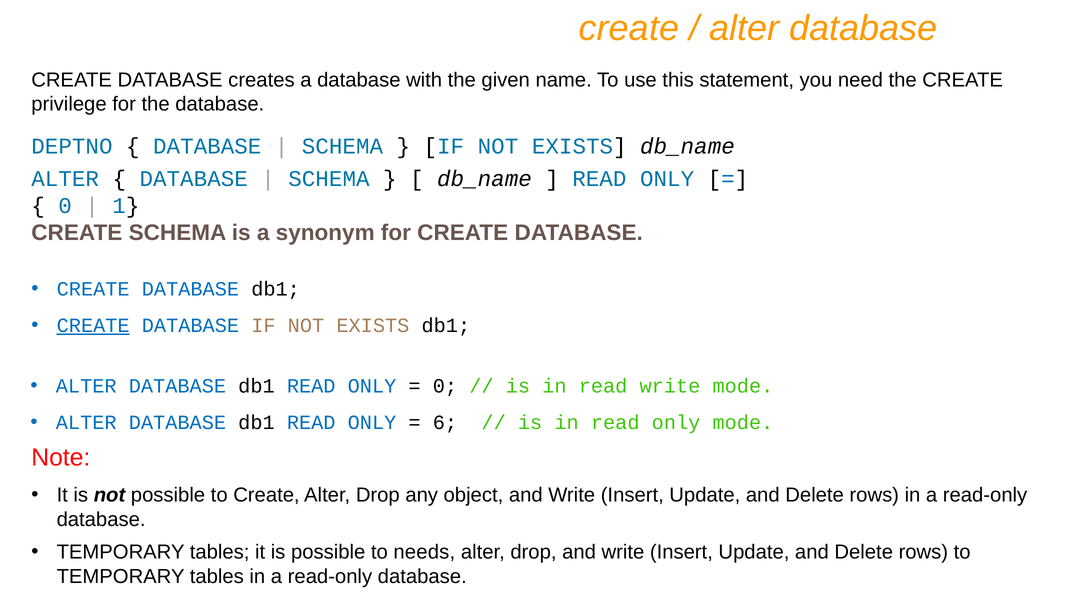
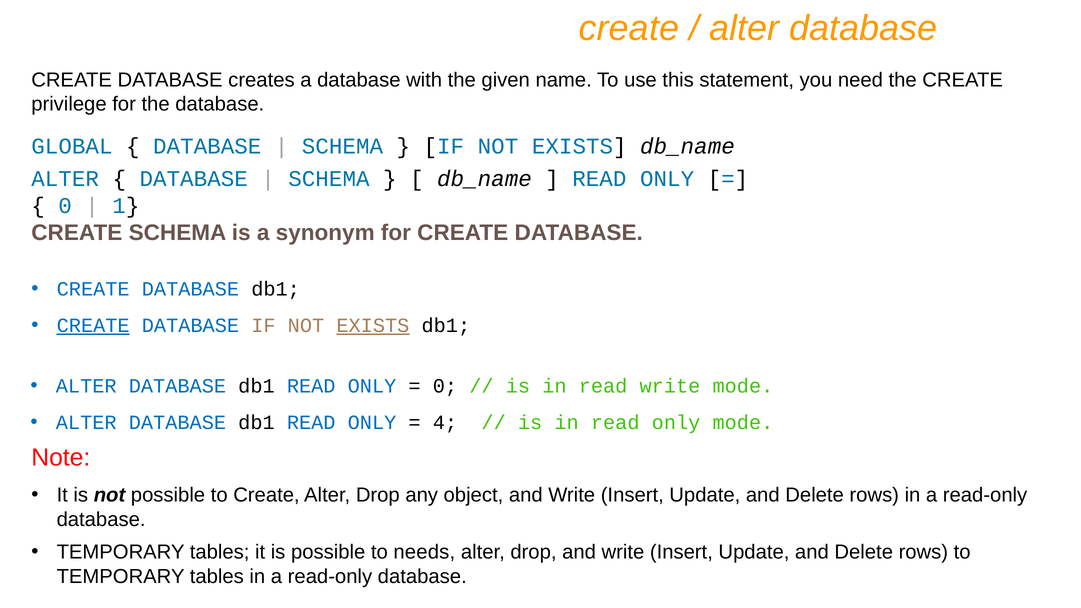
DEPTNO: DEPTNO -> GLOBAL
EXISTS at (373, 326) underline: none -> present
6: 6 -> 4
